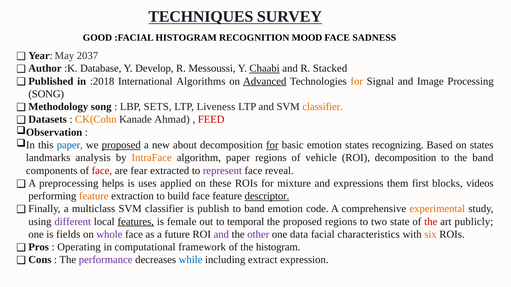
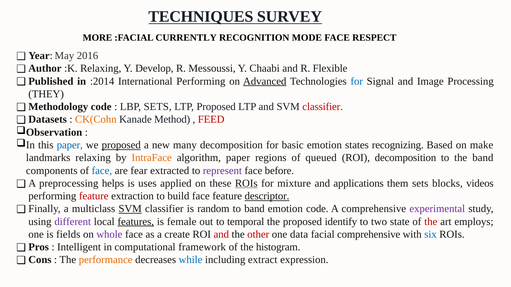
GOOD: GOOD -> MORE
:FACIAL HISTOGRAM: HISTOGRAM -> CURRENTLY
MOOD: MOOD -> MODE
SADNESS: SADNESS -> RESPECT
2037: 2037 -> 2016
:K Database: Database -> Relaxing
Chaabi underline: present -> none
Stacked: Stacked -> Flexible
:2018: :2018 -> :2014
International Algorithms: Algorithms -> Performing
for at (357, 81) colour: orange -> blue
SONG at (46, 94): SONG -> THEY
song at (101, 107): song -> code
LTP Liveness: Liveness -> Proposed
classifier at (323, 107) colour: orange -> red
Ahmad: Ahmad -> Method
about: about -> many
for at (272, 145) underline: present -> none
on states: states -> make
landmarks analysis: analysis -> relaxing
vehicle: vehicle -> queued
face at (102, 171) colour: red -> blue
reveal: reveal -> before
ROIs at (246, 184) underline: none -> present
expressions: expressions -> applications
them first: first -> sets
feature at (94, 196) colour: orange -> red
SVM at (130, 209) underline: none -> present
publish: publish -> random
experimental colour: orange -> purple
proposed regions: regions -> identify
publicly: publicly -> employs
future: future -> create
and at (221, 235) colour: purple -> red
other colour: purple -> red
facial characteristics: characteristics -> comprehensive
six colour: orange -> blue
Operating: Operating -> Intelligent
performance colour: purple -> orange
